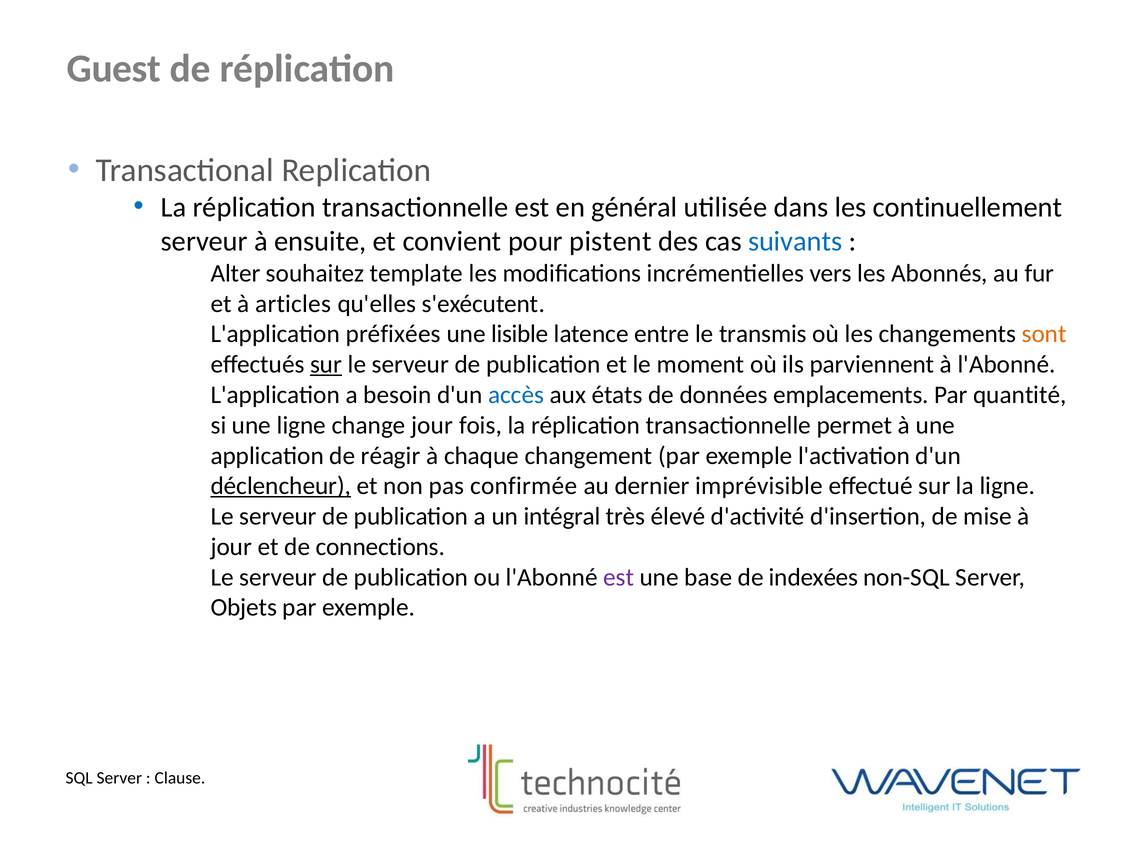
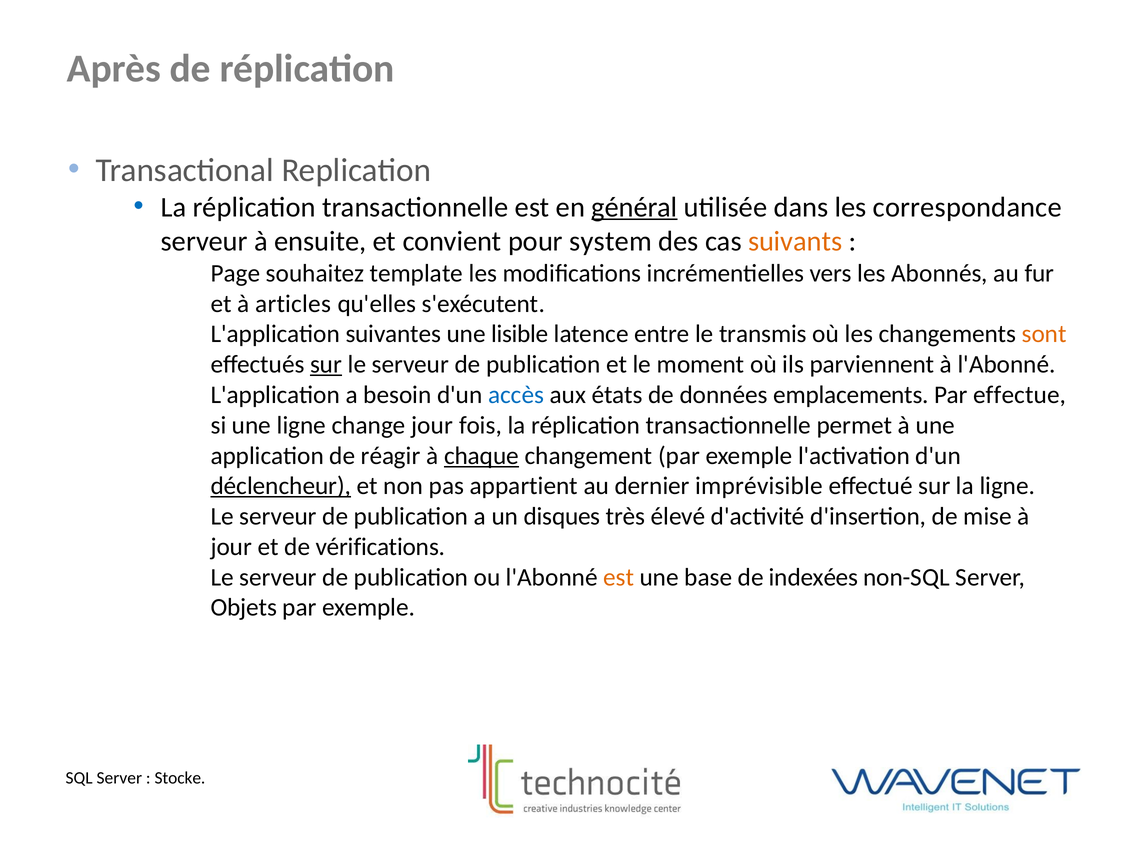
Guest: Guest -> Après
général underline: none -> present
continuellement: continuellement -> correspondance
pistent: pistent -> system
suivants colour: blue -> orange
Alter: Alter -> Page
préfixées: préfixées -> suivantes
quantité: quantité -> effectue
chaque underline: none -> present
confirmée: confirmée -> appartient
intégral: intégral -> disques
connections: connections -> vérifications
est at (619, 577) colour: purple -> orange
Clause: Clause -> Stocke
